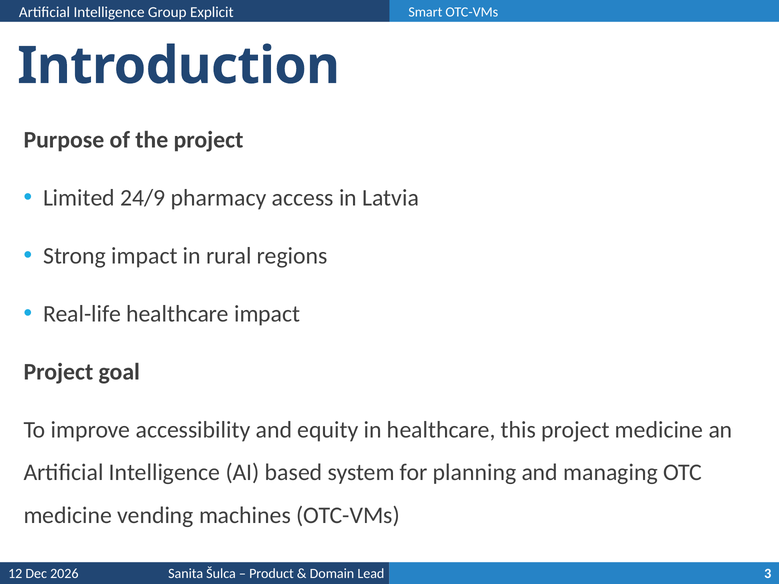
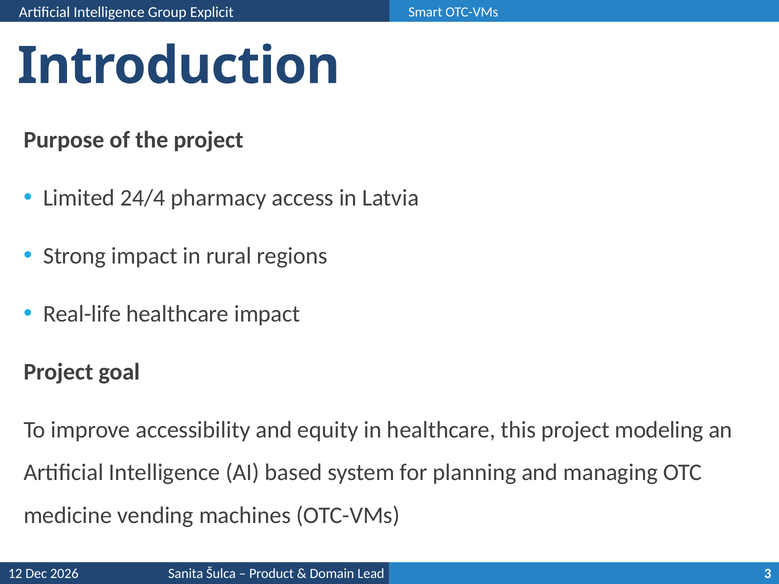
24/9: 24/9 -> 24/4
project medicine: medicine -> modeling
